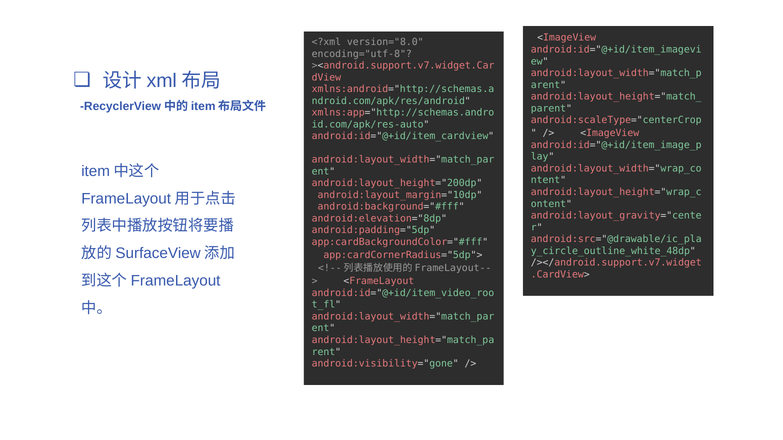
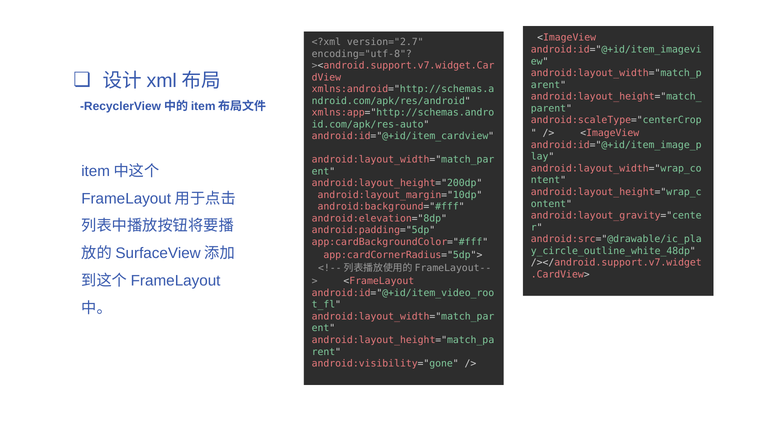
version="8.0: version="8.0 -> version="2.7
